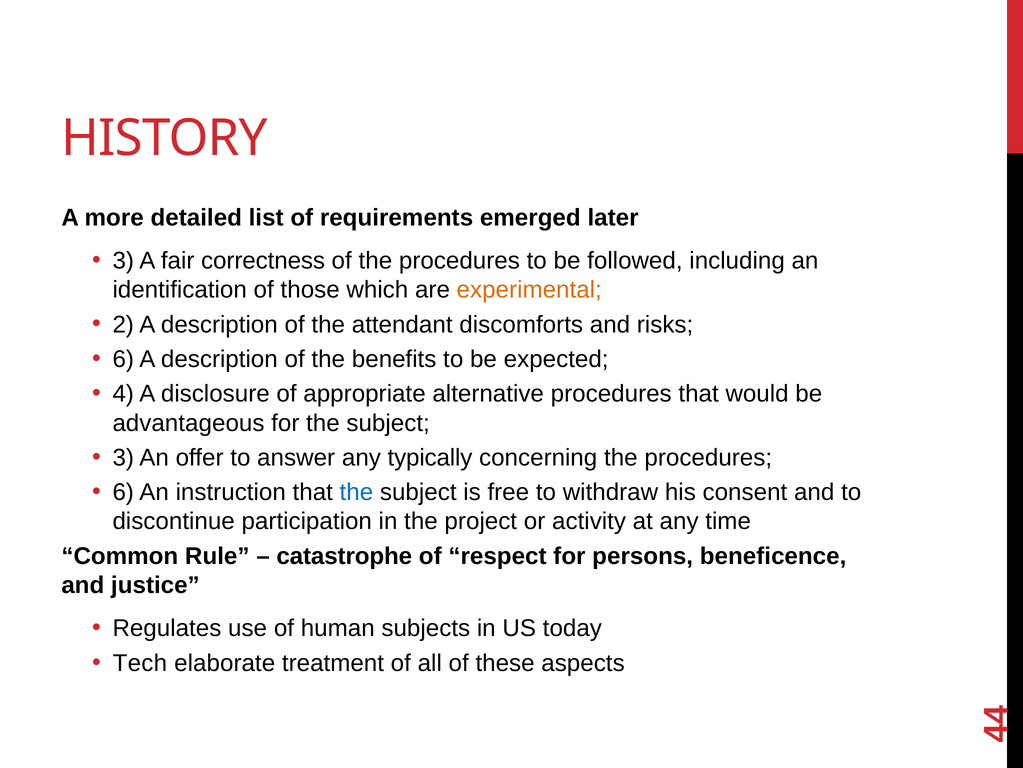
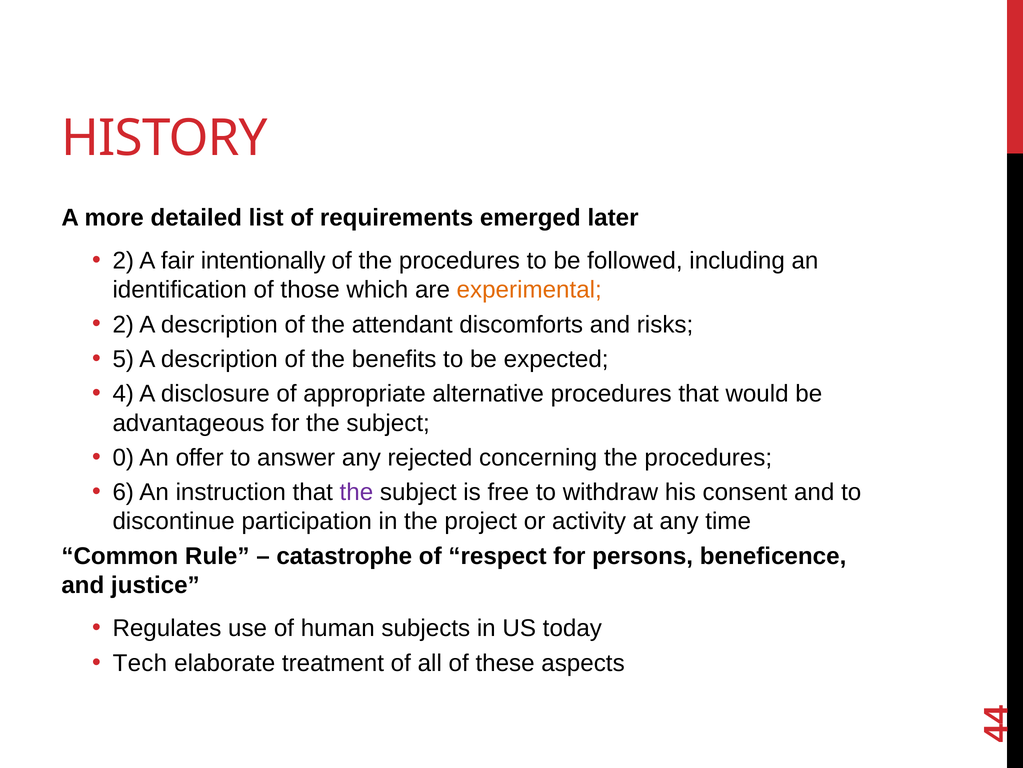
3 at (123, 261): 3 -> 2
correctness: correctness -> intentionally
6 at (123, 359): 6 -> 5
3 at (123, 457): 3 -> 0
typically: typically -> rejected
the at (356, 492) colour: blue -> purple
